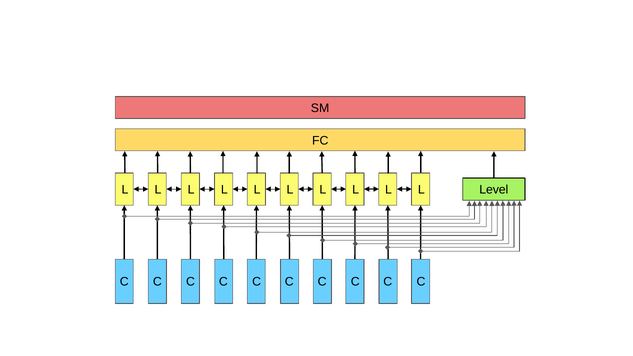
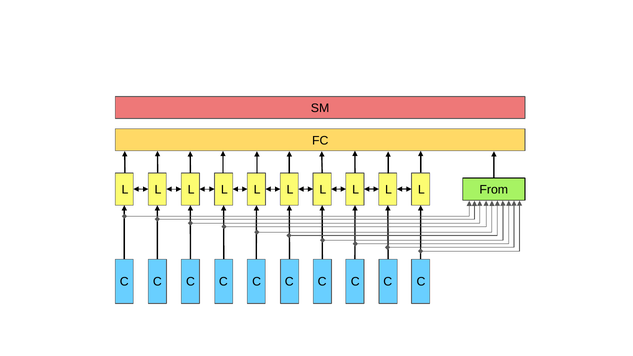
Level: Level -> From
